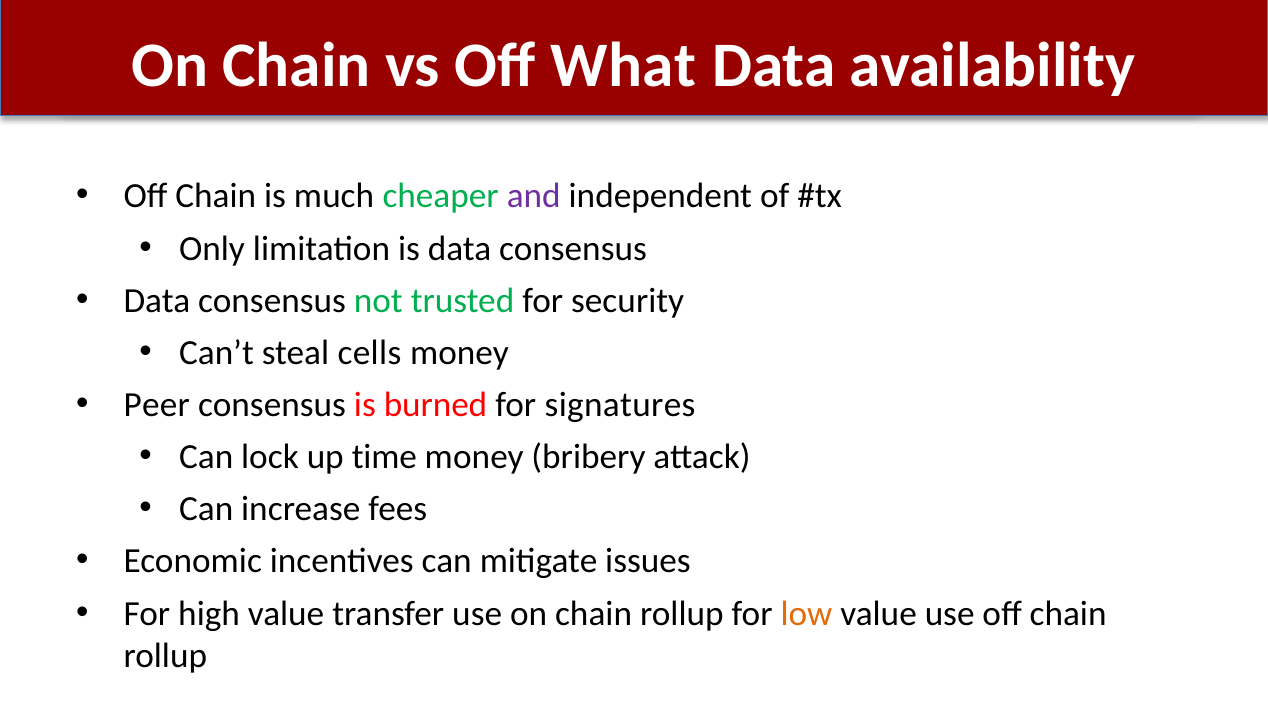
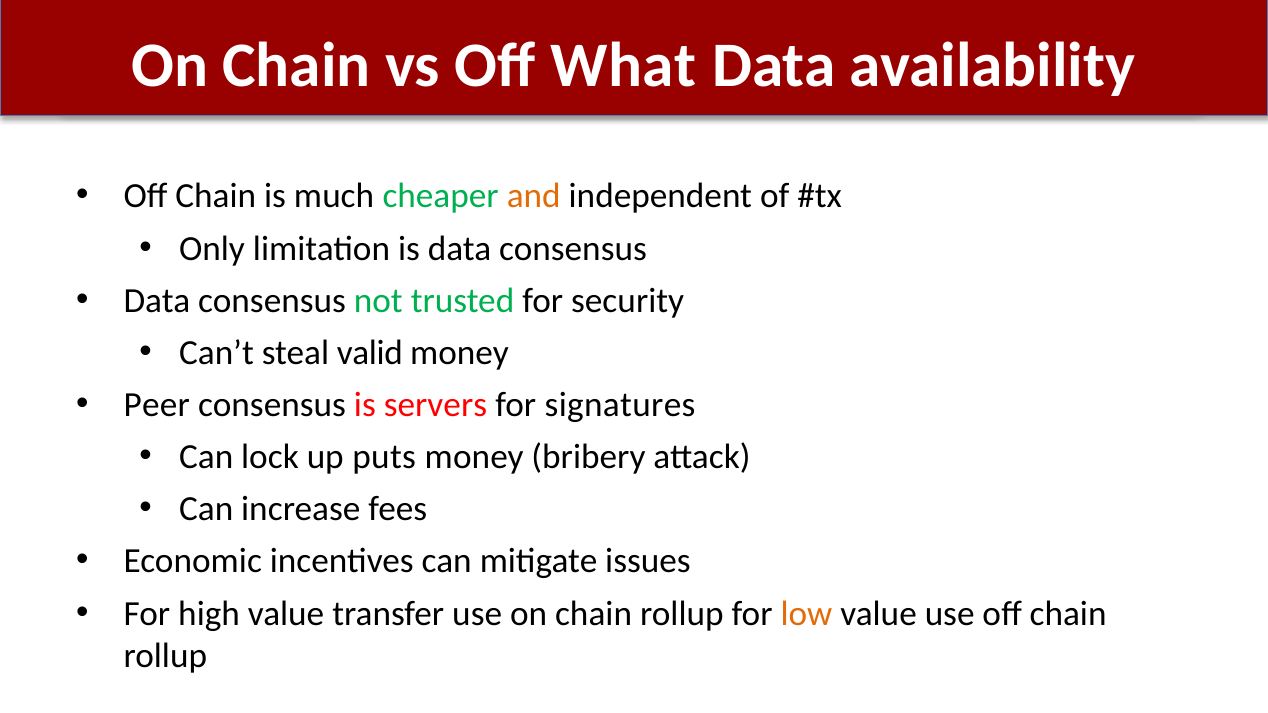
and colour: purple -> orange
cells: cells -> valid
burned: burned -> servers
time: time -> puts
